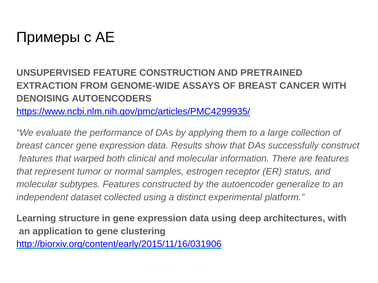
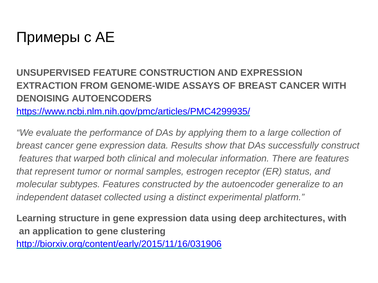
AND PRETRAINED: PRETRAINED -> EXPRESSION
